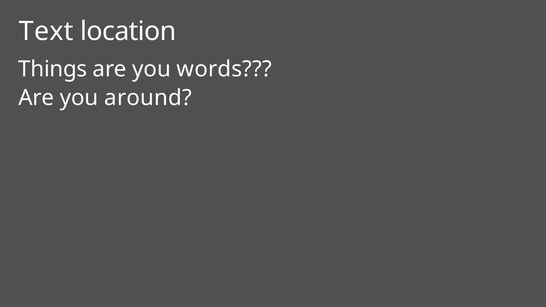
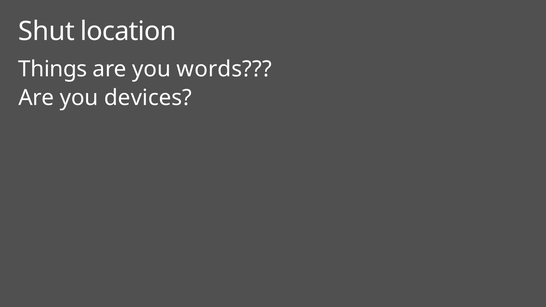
Text: Text -> Shut
around: around -> devices
